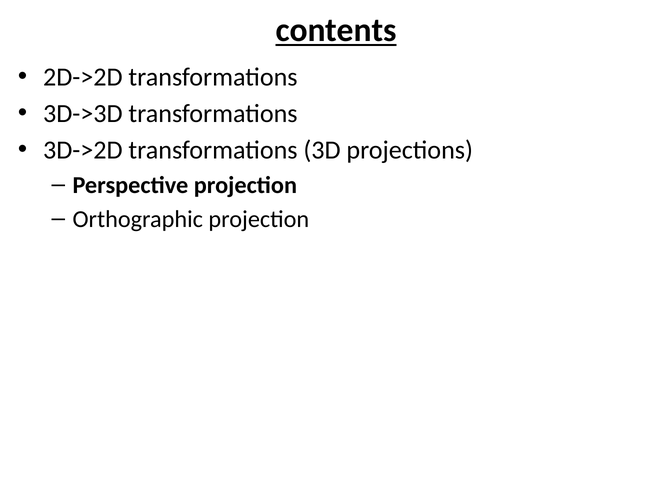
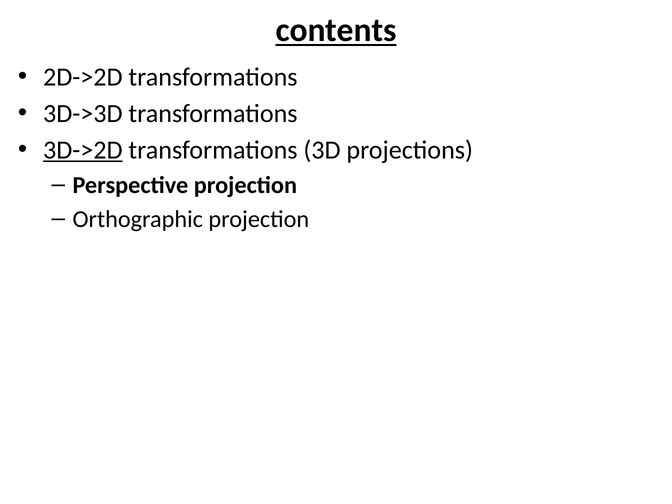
3D->2D underline: none -> present
